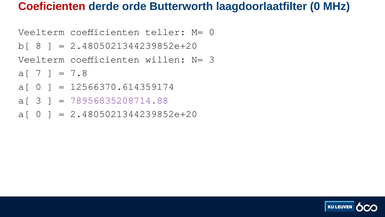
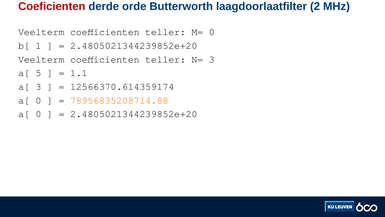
laagdoorlaatfilter 0: 0 -> 2
8: 8 -> 1
willen at (166, 59): willen -> teller
7: 7 -> 5
7.8: 7.8 -> 1.1
0 at (38, 87): 0 -> 3
3 at (38, 100): 3 -> 0
78956835208714.88 colour: purple -> orange
